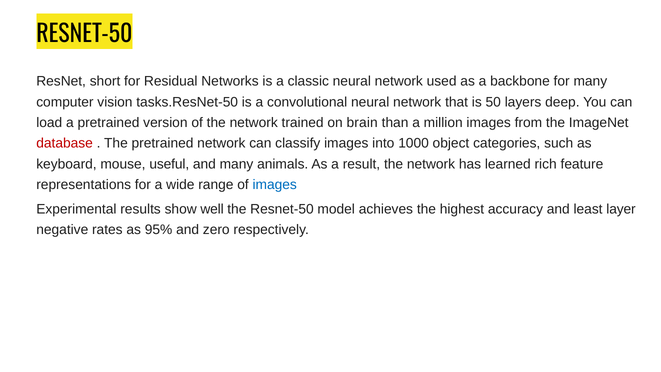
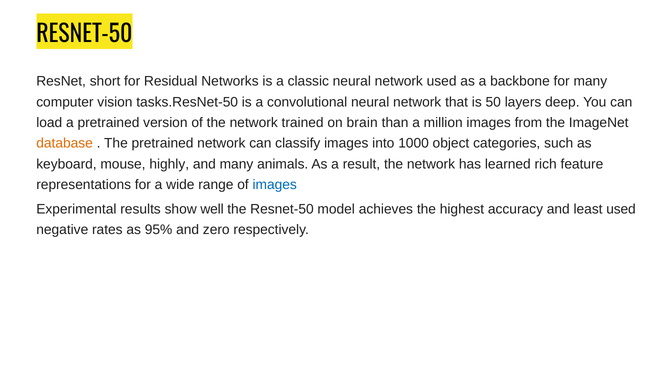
database colour: red -> orange
useful: useful -> highly
least layer: layer -> used
